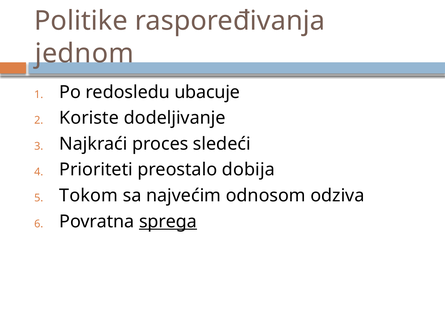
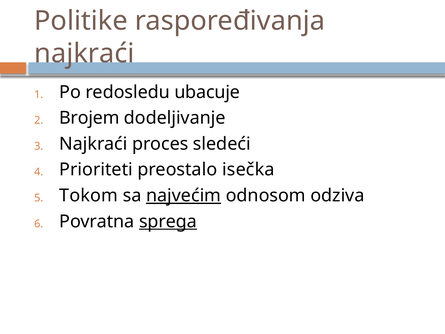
jednom at (84, 53): jednom -> najkraći
Koriste: Koriste -> Brojem
dobija: dobija -> isečka
najvećim underline: none -> present
